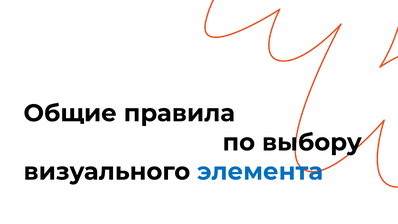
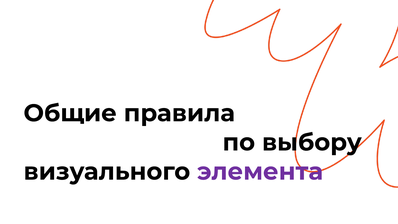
элемента colour: blue -> purple
